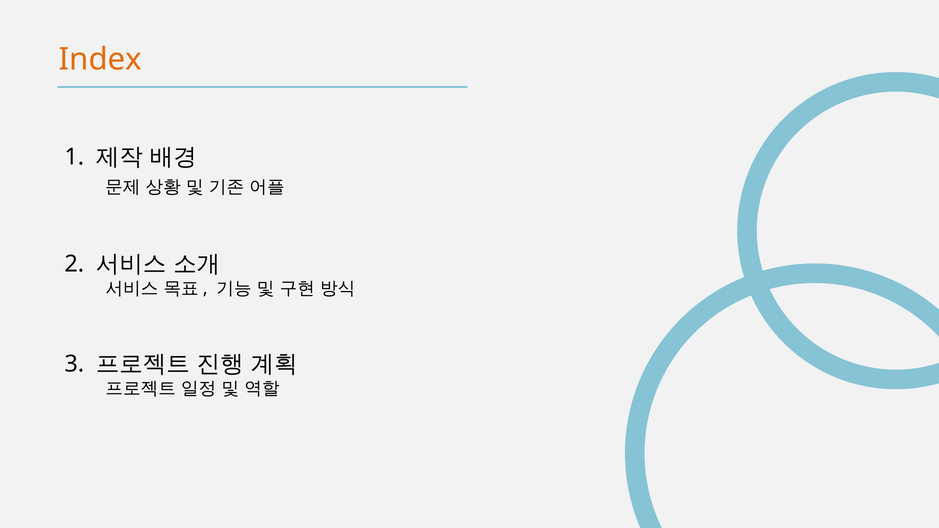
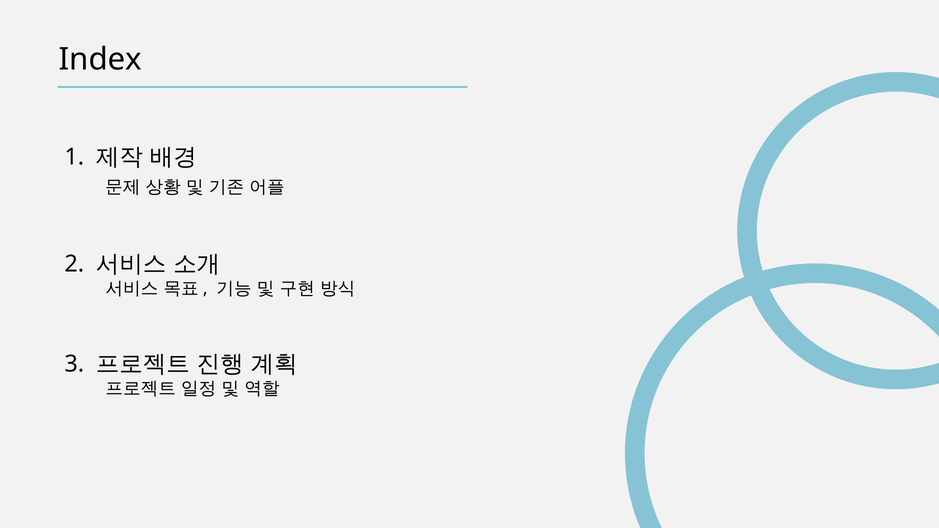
Index colour: orange -> black
